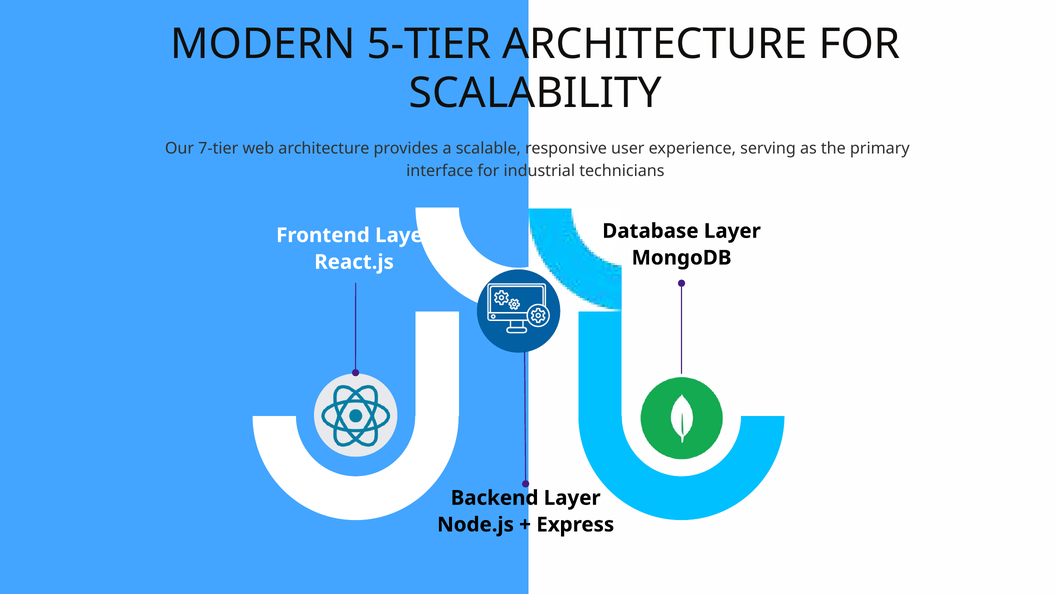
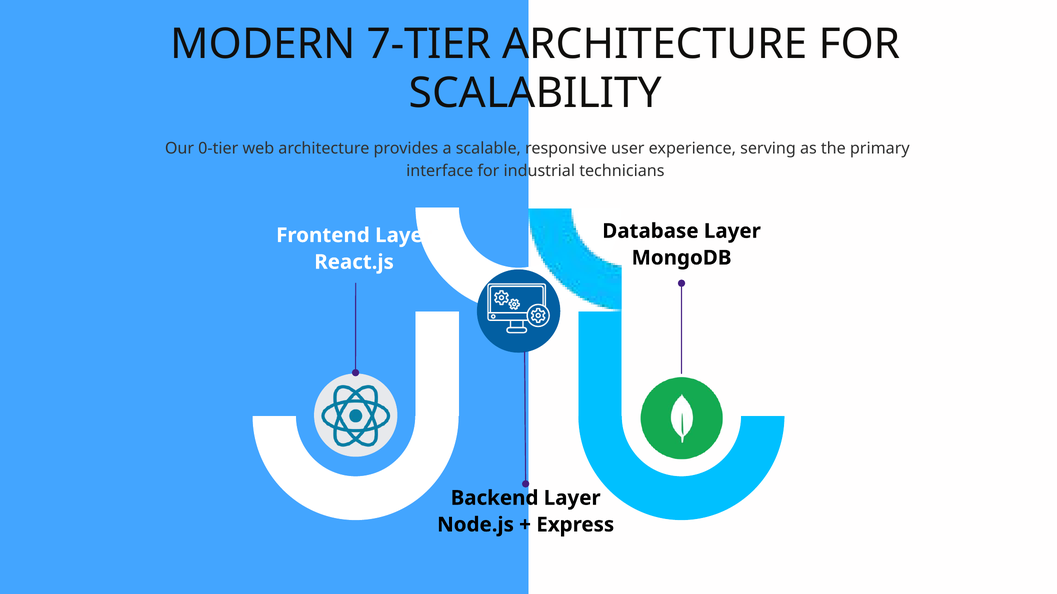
5-TIER: 5-TIER -> 7-TIER
7-tier: 7-tier -> 0-tier
